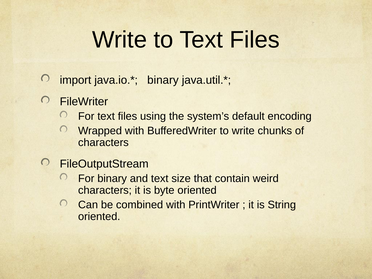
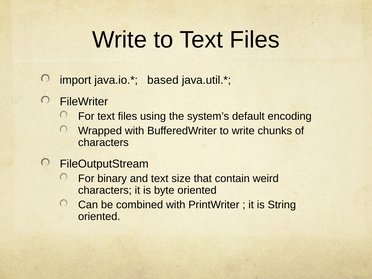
binary at (163, 80): binary -> based
